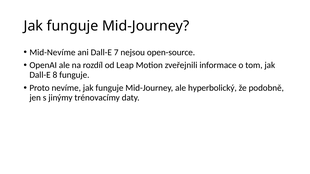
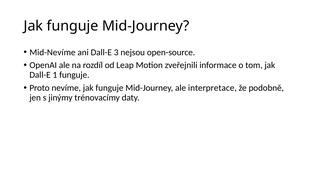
7: 7 -> 3
8: 8 -> 1
hyperbolický: hyperbolický -> interpretace
